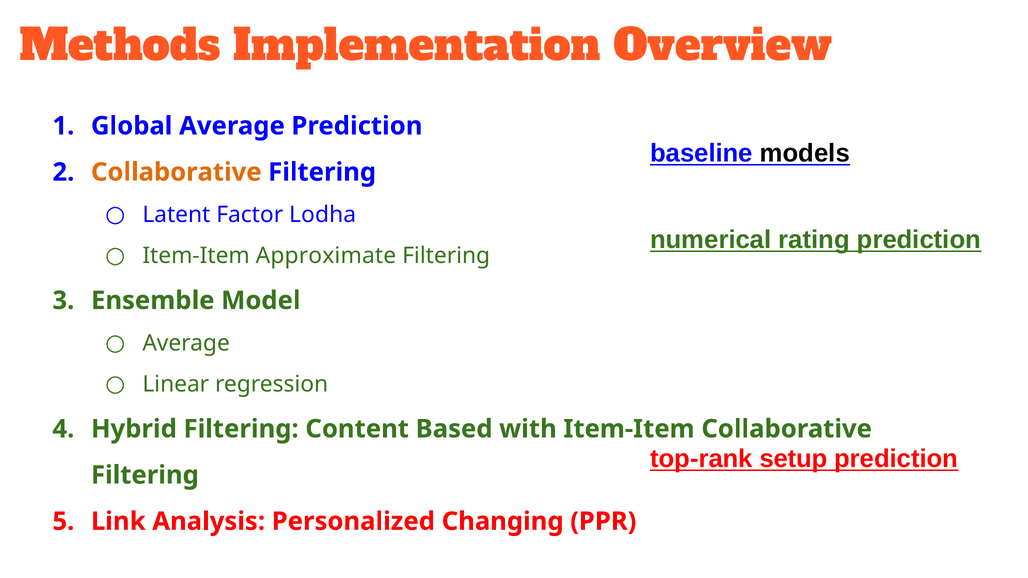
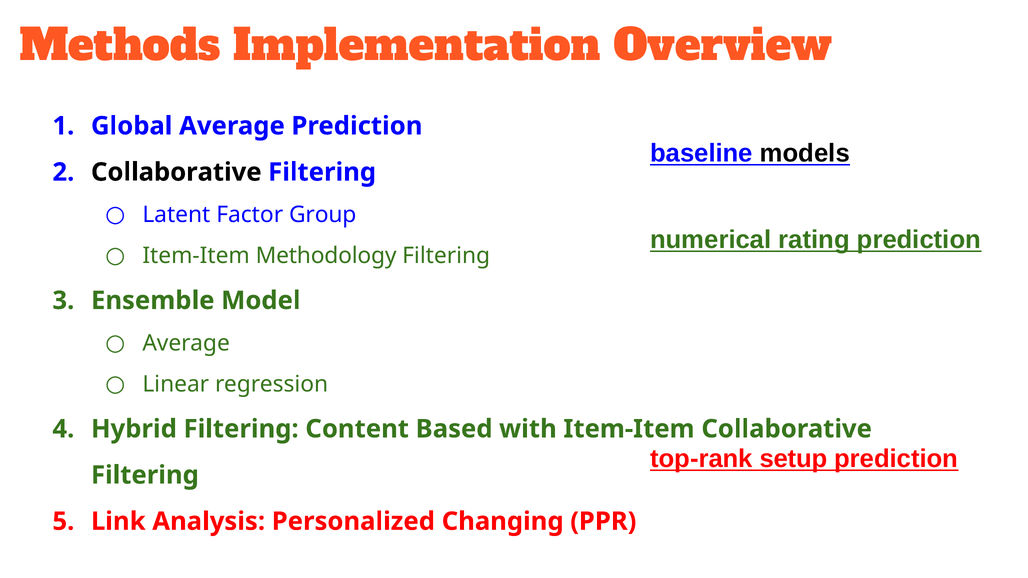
Collaborative at (176, 172) colour: orange -> black
Lodha: Lodha -> Group
Approximate: Approximate -> Methodology
